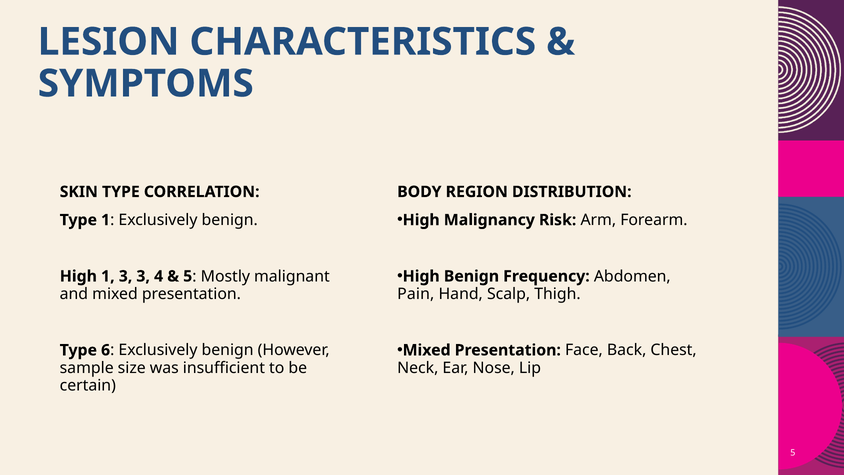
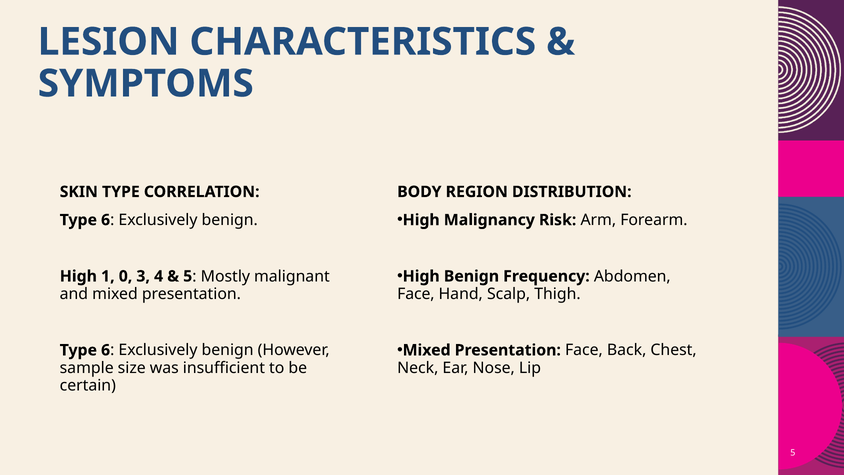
1 at (106, 220): 1 -> 6
1 3: 3 -> 0
Pain at (416, 294): Pain -> Face
